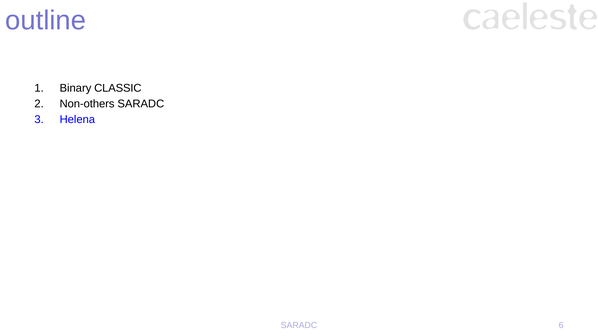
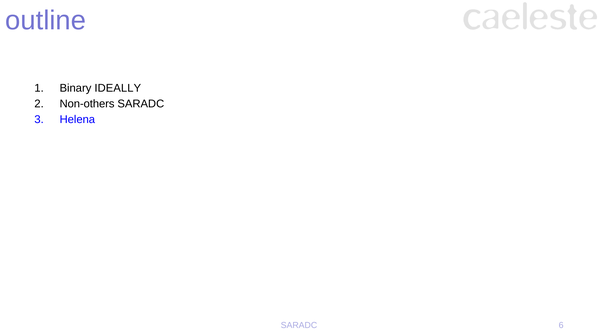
CLASSIC: CLASSIC -> IDEALLY
